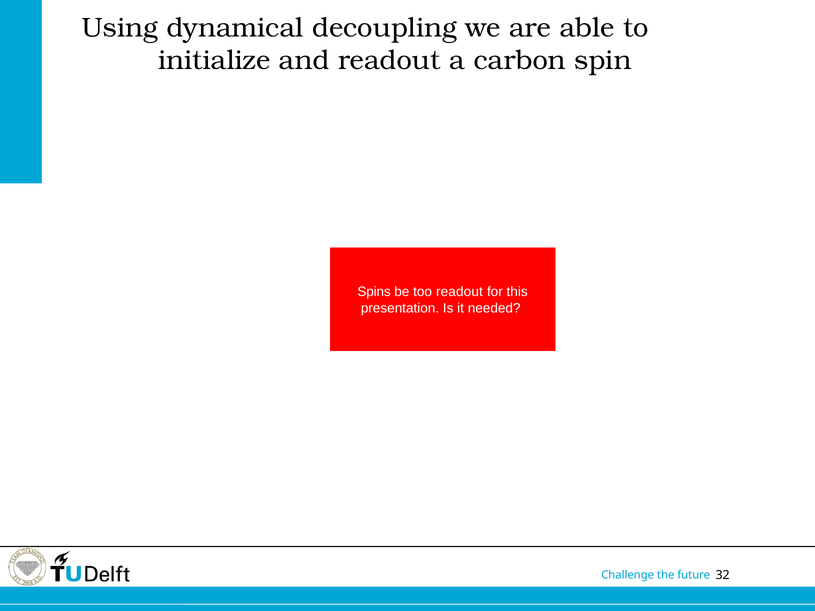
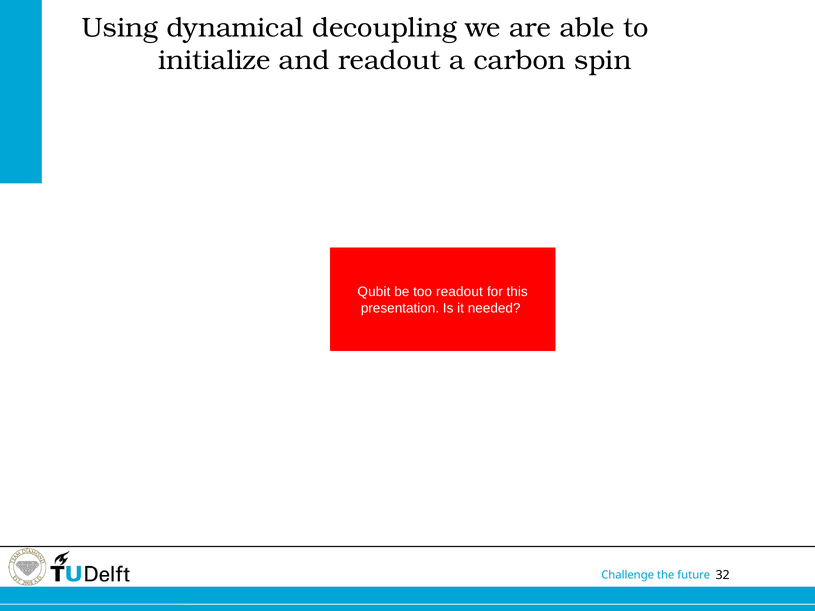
Spins: Spins -> Qubit
